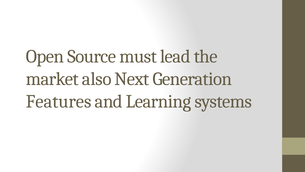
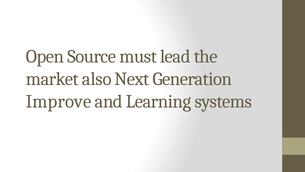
Features: Features -> Improve
